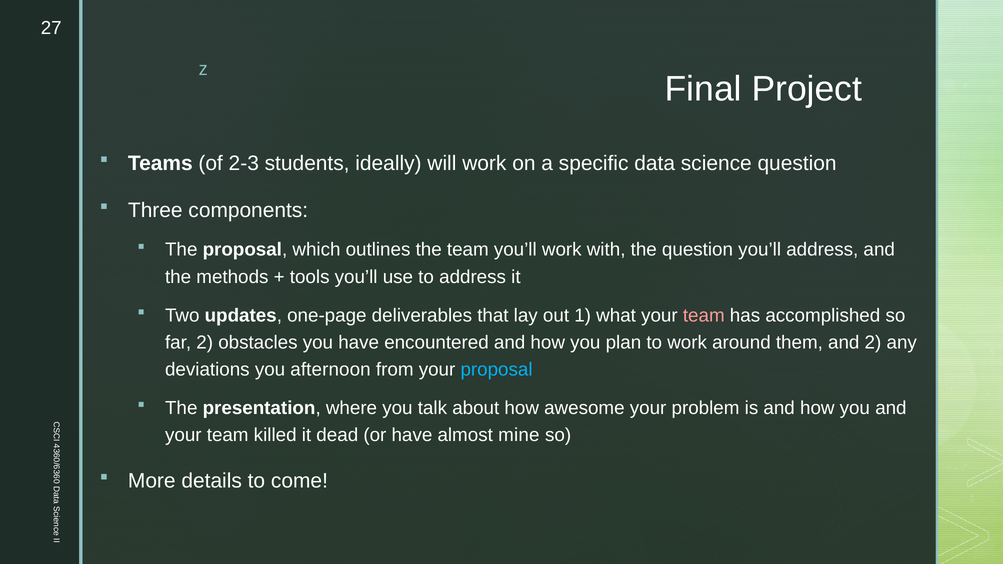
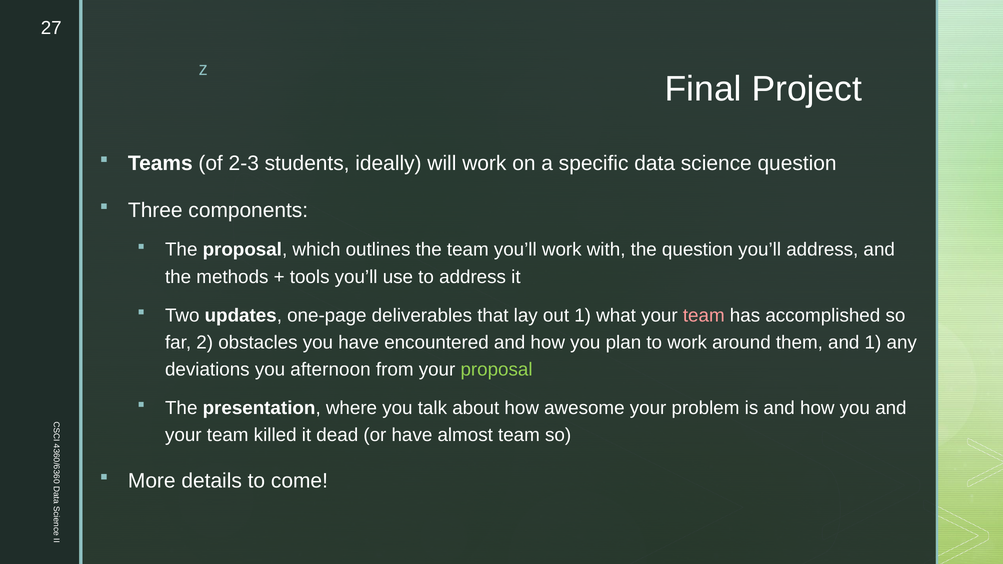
and 2: 2 -> 1
proposal at (497, 370) colour: light blue -> light green
almost mine: mine -> team
